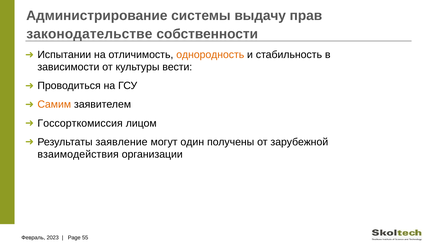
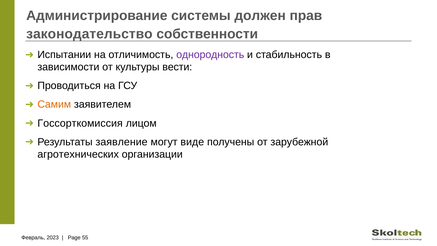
выдачу: выдачу -> должен
законодательстве: законодательстве -> законодательство
однородность colour: orange -> purple
один: один -> виде
взаимодействия: взаимодействия -> агротехнических
